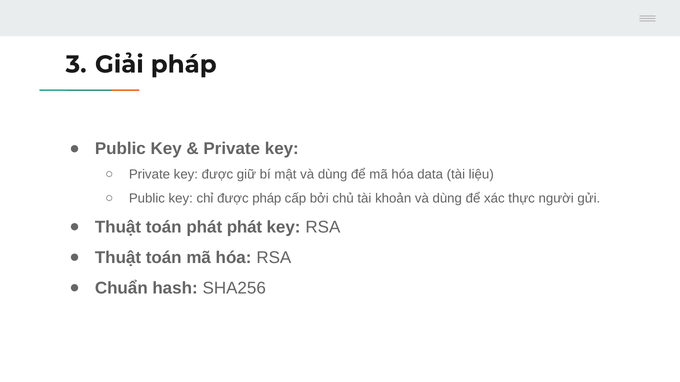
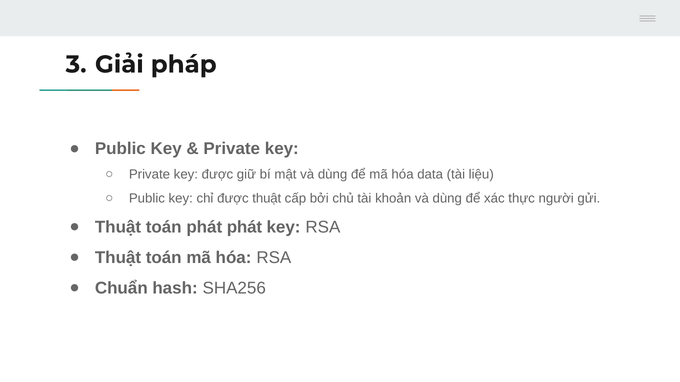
được pháp: pháp -> thuật
